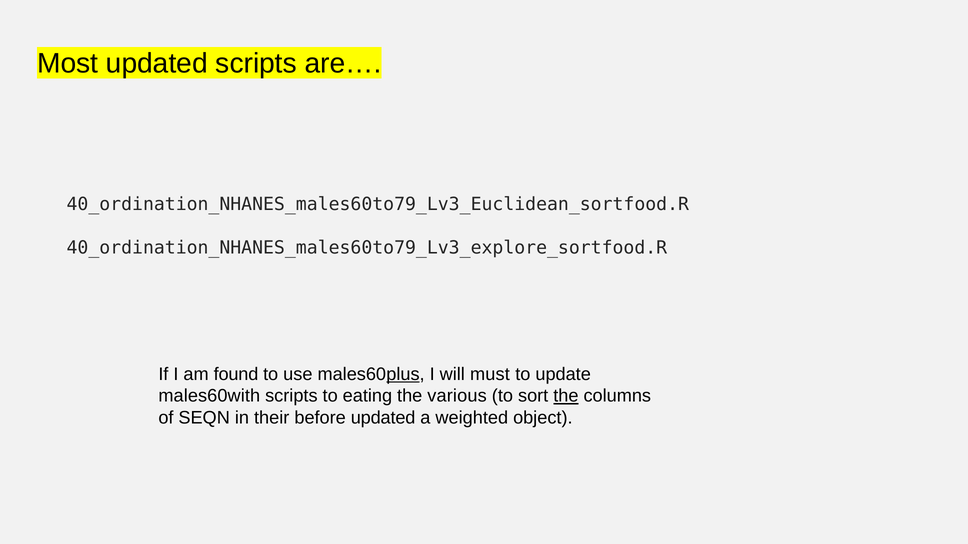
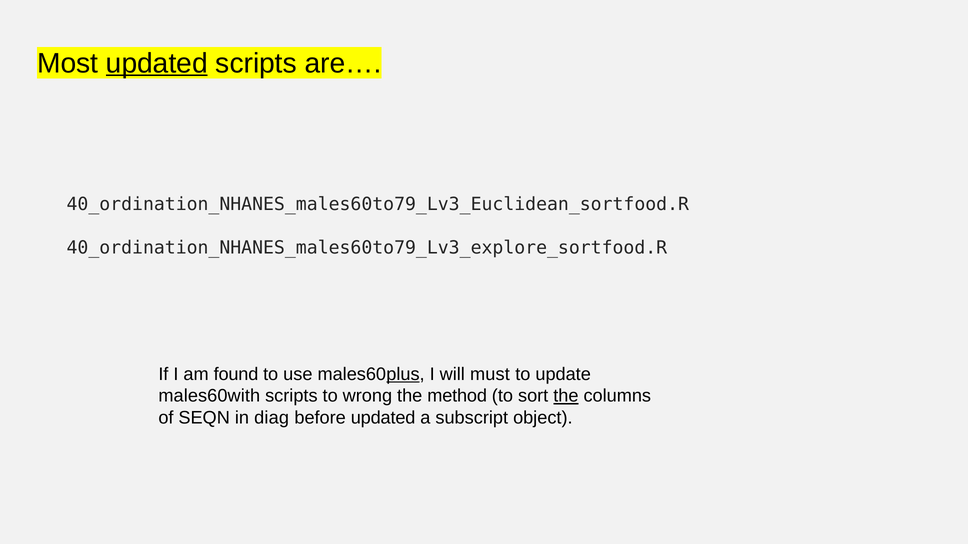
updated at (157, 63) underline: none -> present
eating: eating -> wrong
various: various -> method
their: their -> diag
weighted: weighted -> subscript
